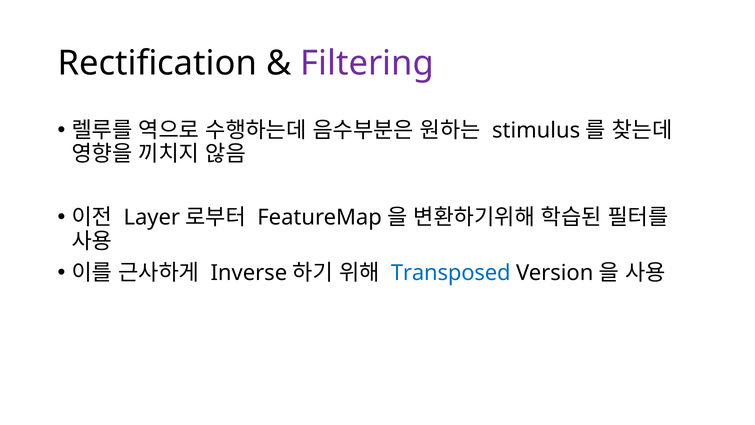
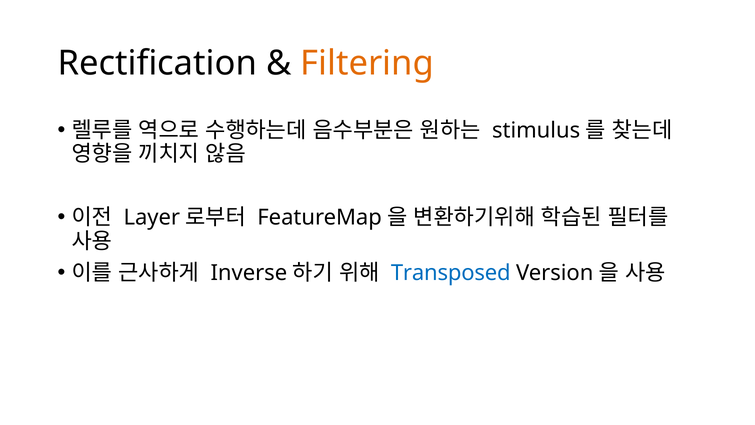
Filtering colour: purple -> orange
